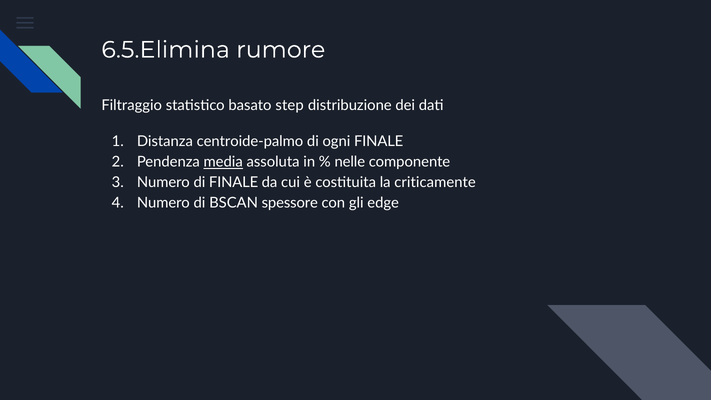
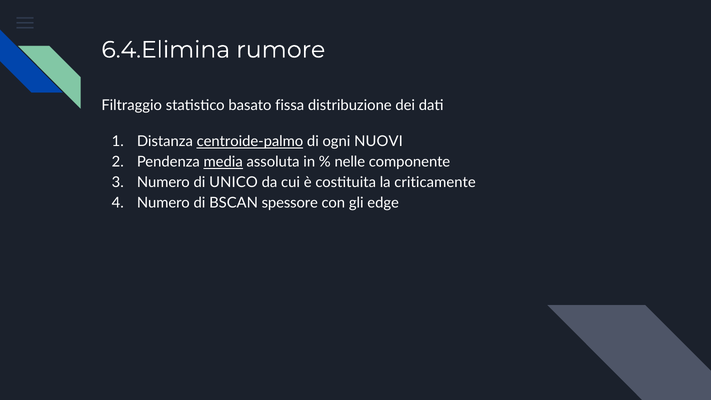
6.5.Elimina: 6.5.Elimina -> 6.4.Elimina
step: step -> fissa
centroide-palmo underline: none -> present
ogni FINALE: FINALE -> NUOVI
di FINALE: FINALE -> UNICO
